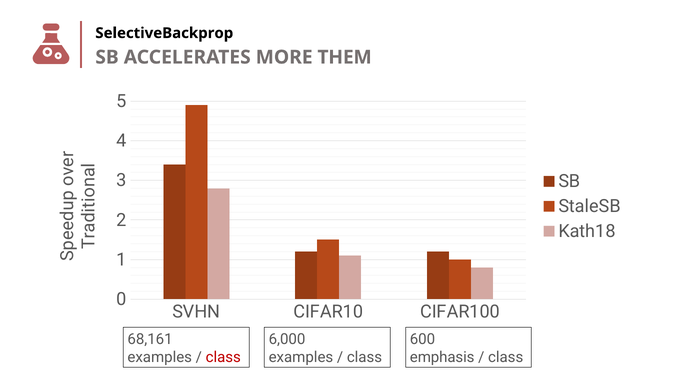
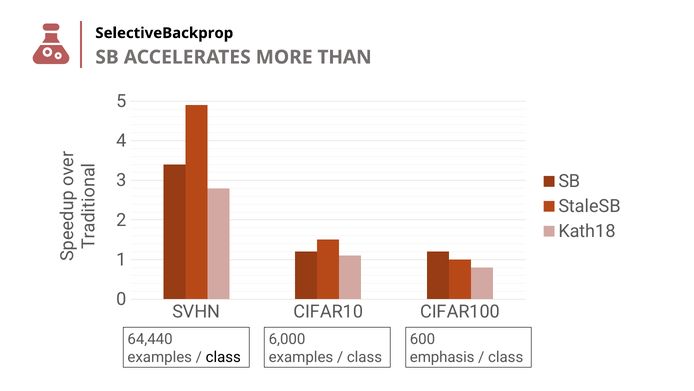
THEM: THEM -> THAN
68,161: 68,161 -> 64,440
class at (223, 357) colour: red -> black
